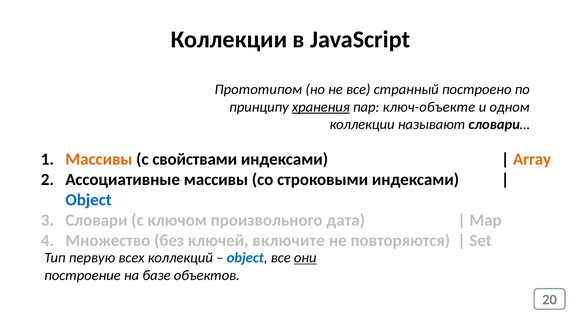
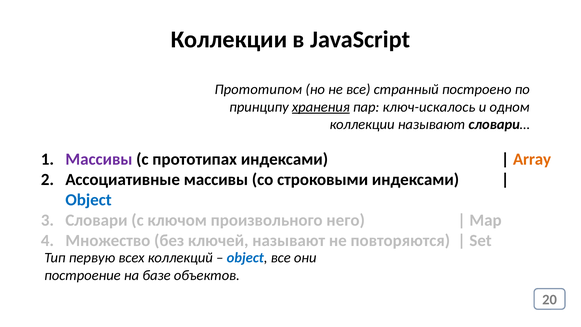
ключ-объекте: ключ-объекте -> ключ-искалось
Массивы at (99, 159) colour: orange -> purple
свойствами: свойствами -> прототипах
дата: дата -> него
ключей включите: включите -> называют
они underline: present -> none
